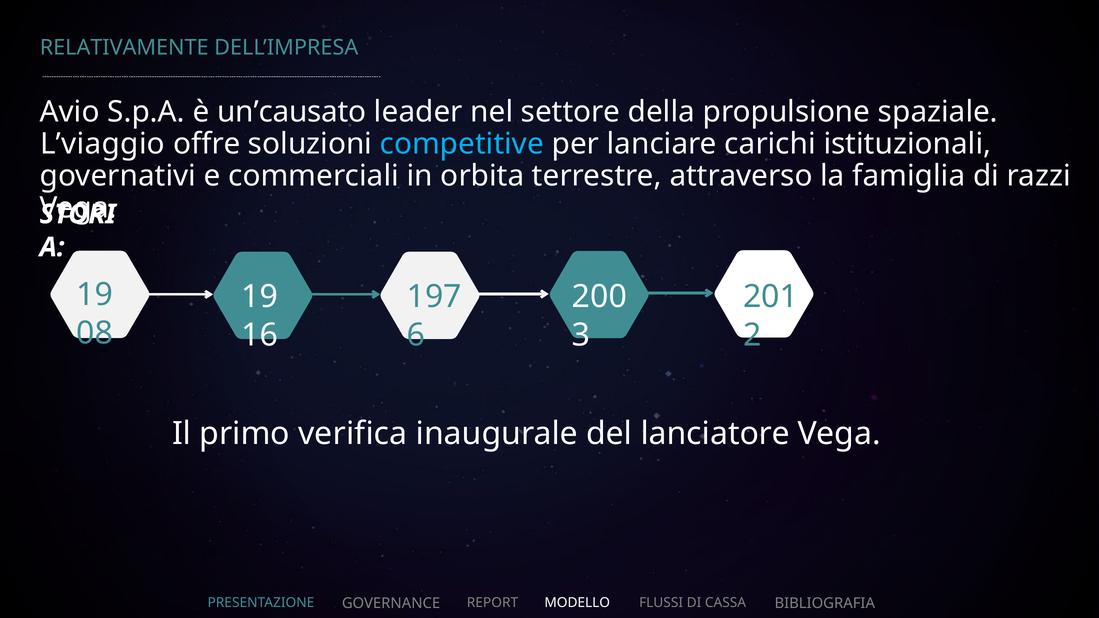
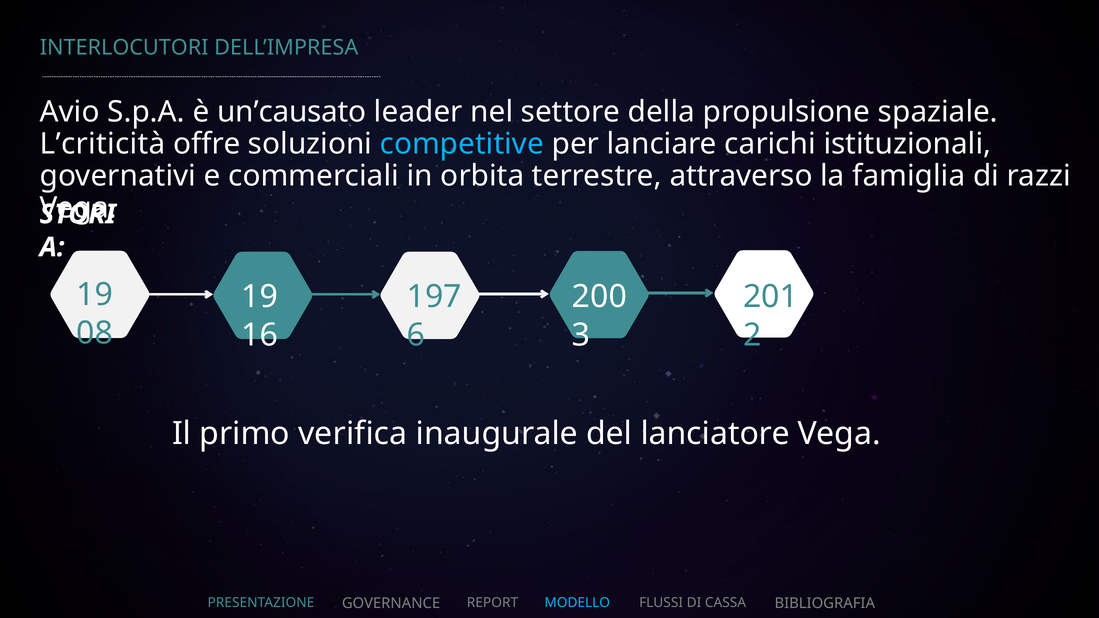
RELATIVAMENTE: RELATIVAMENTE -> INTERLOCUTORI
L’viaggio: L’viaggio -> L’criticità
MODELLO colour: white -> light blue
